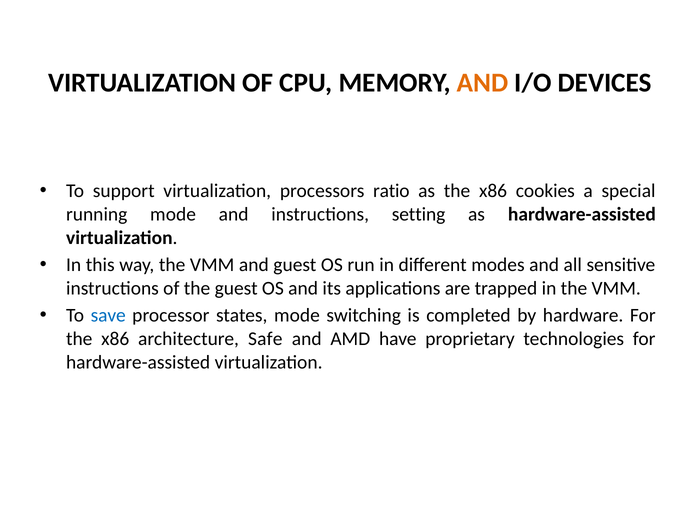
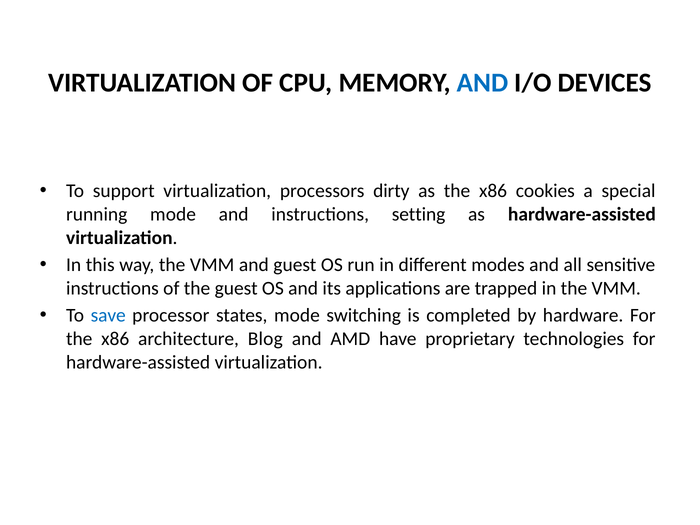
AND at (482, 83) colour: orange -> blue
ratio: ratio -> dirty
Safe: Safe -> Blog
